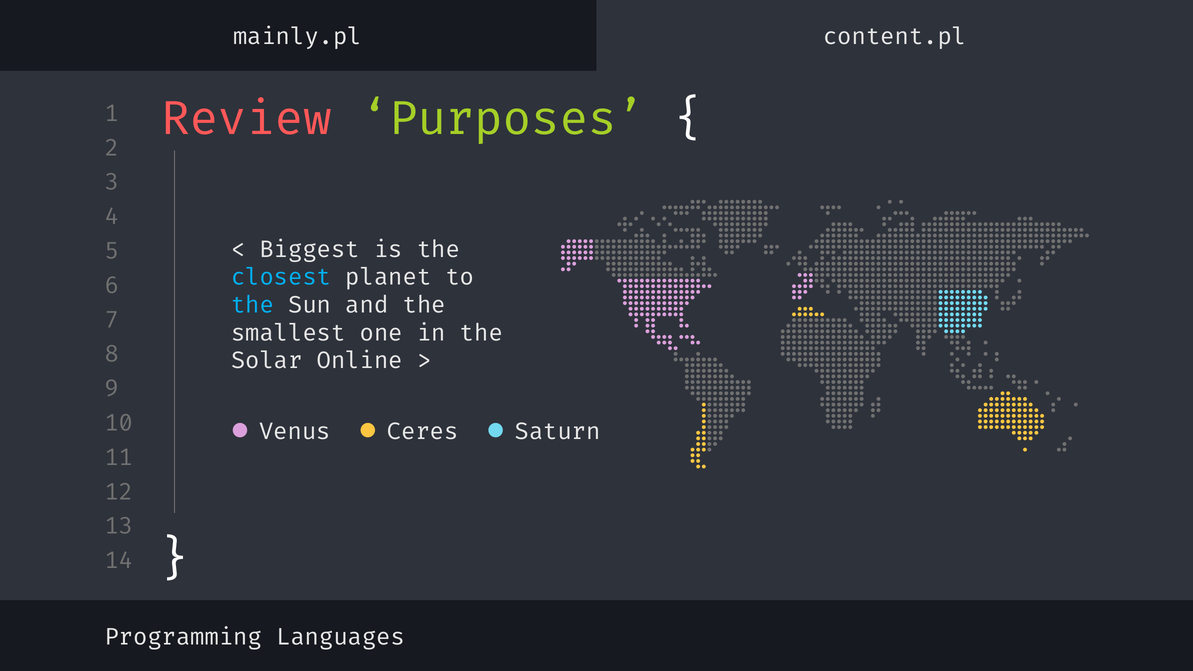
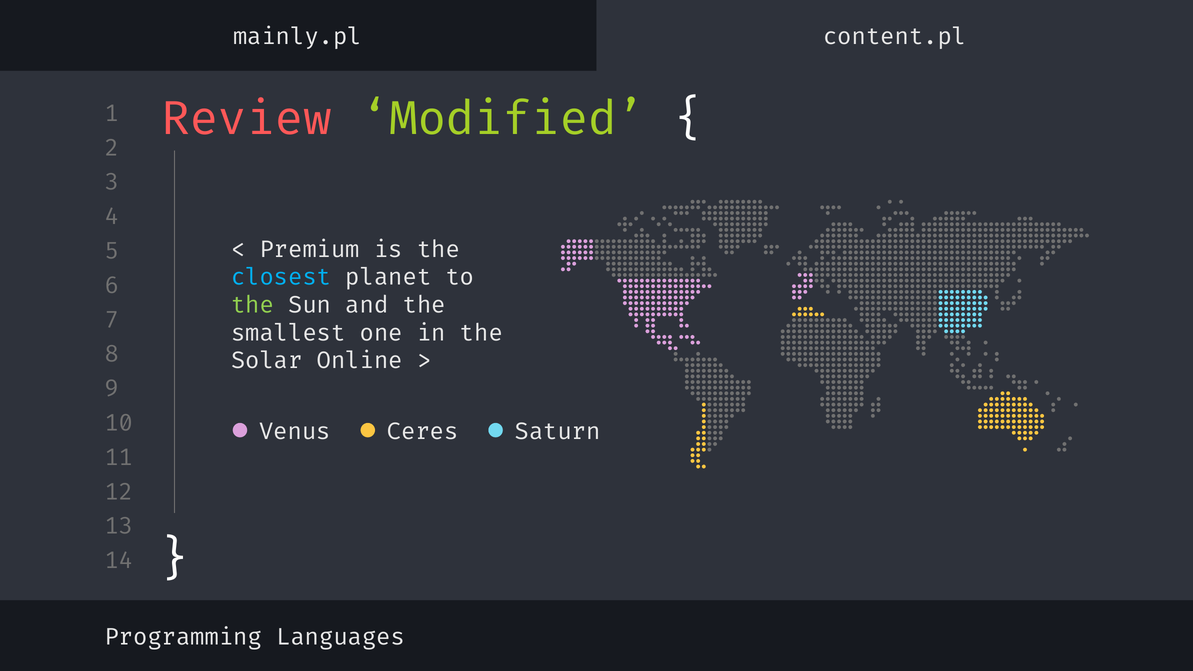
Purposes: Purposes -> Modified
Biggest: Biggest -> Premium
the at (252, 305) colour: light blue -> light green
